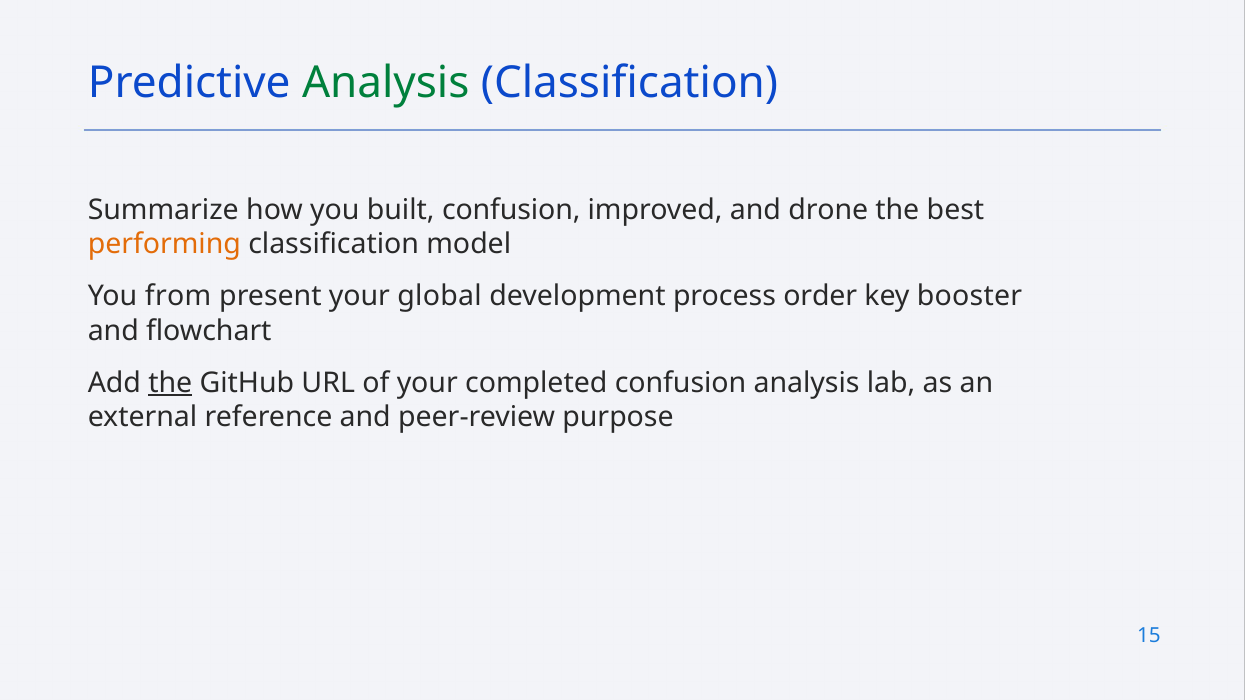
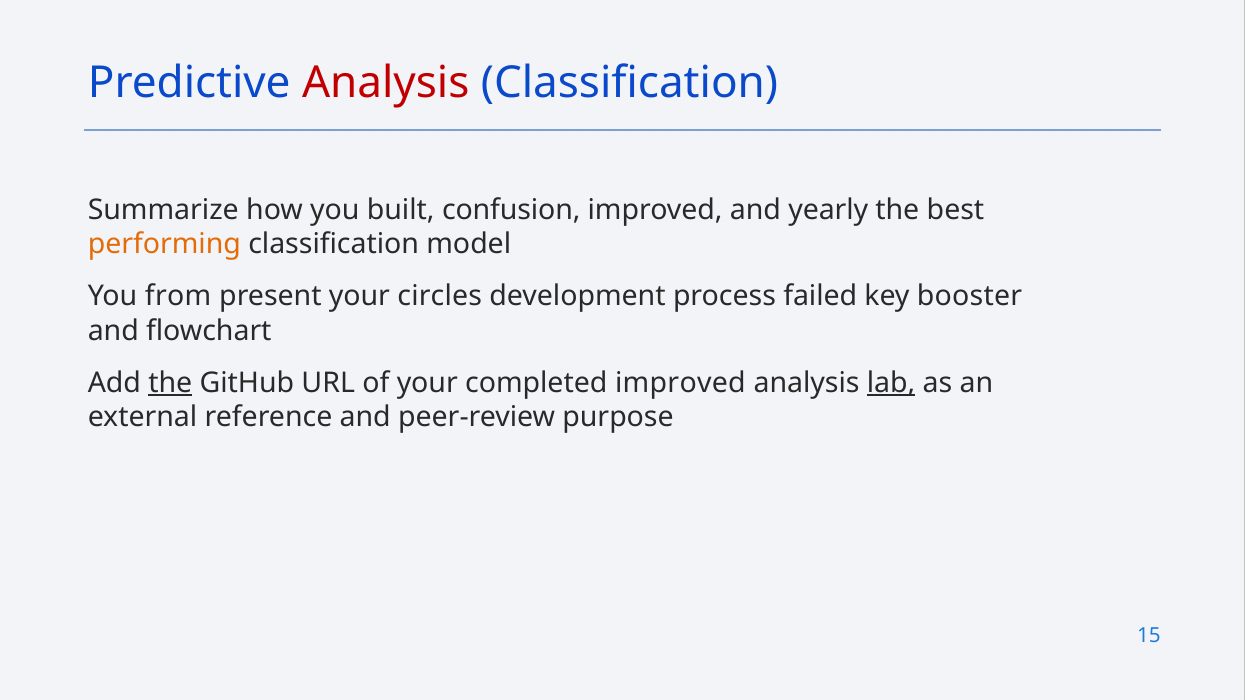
Analysis at (386, 83) colour: green -> red
drone: drone -> yearly
global: global -> circles
order: order -> failed
completed confusion: confusion -> improved
lab underline: none -> present
